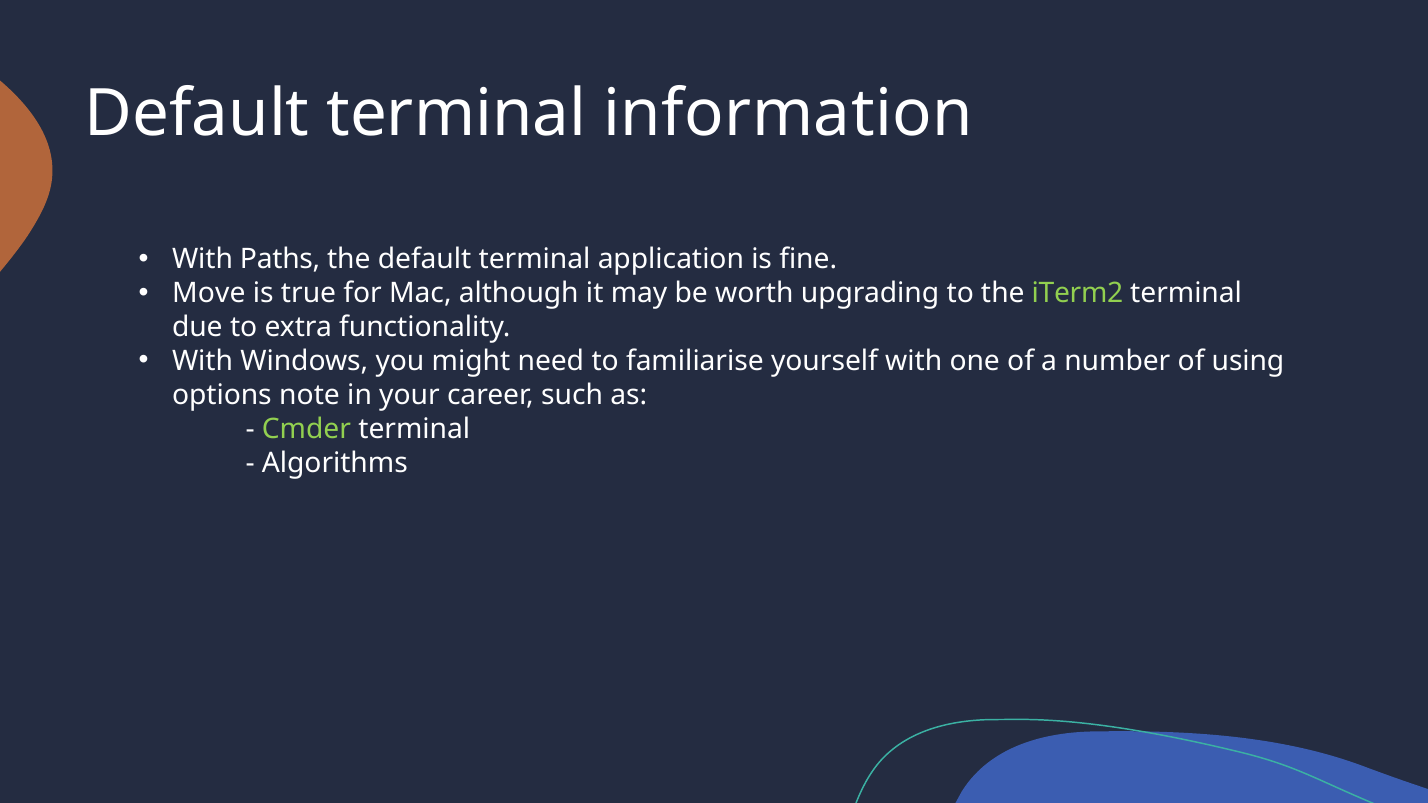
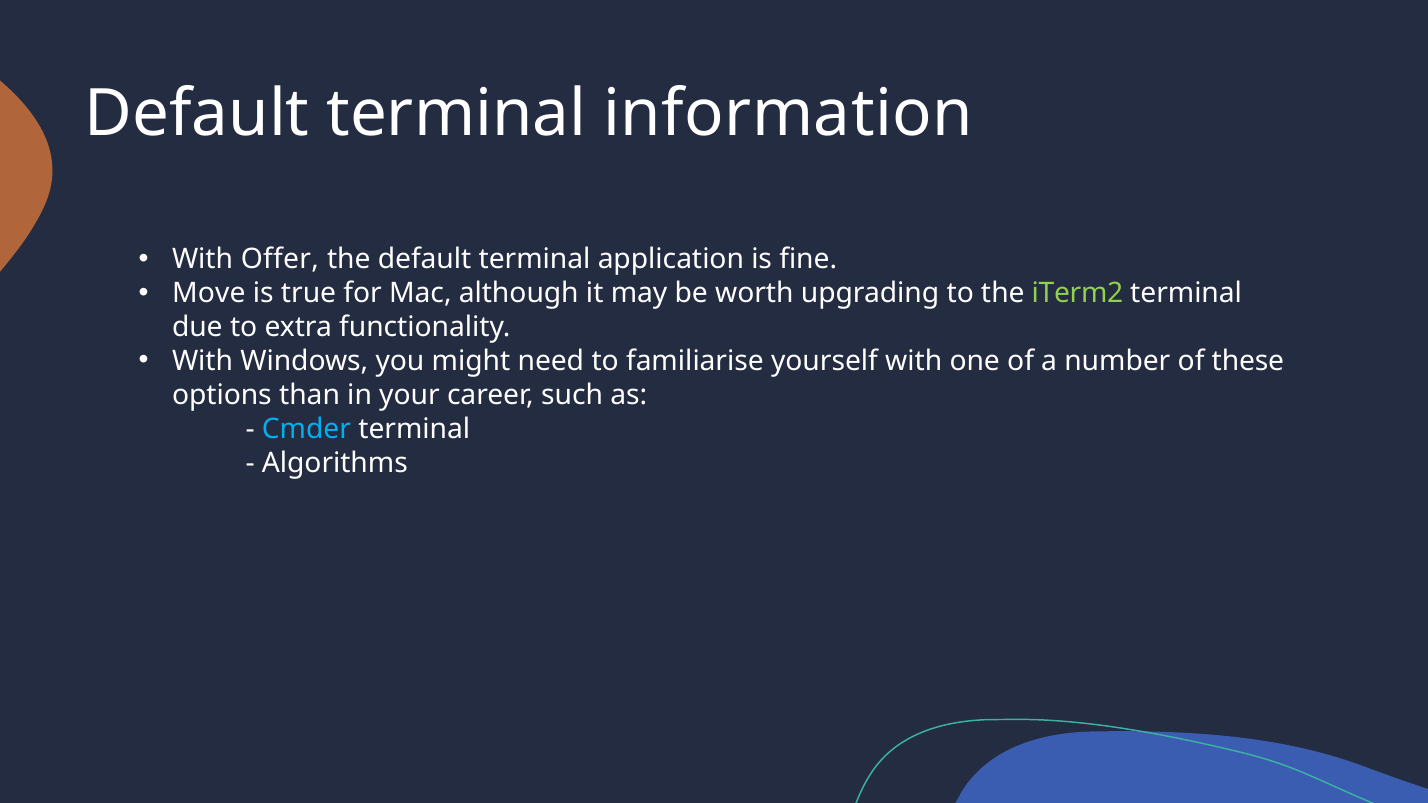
Paths: Paths -> Offer
using: using -> these
note: note -> than
Cmder colour: light green -> light blue
